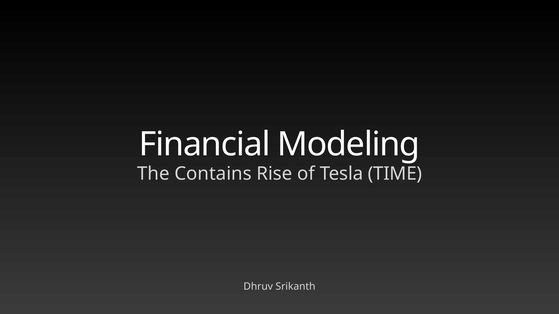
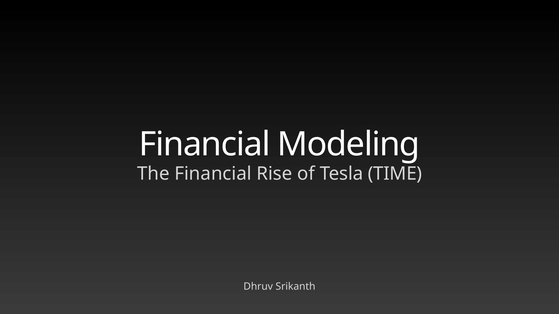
The Contains: Contains -> Financial
